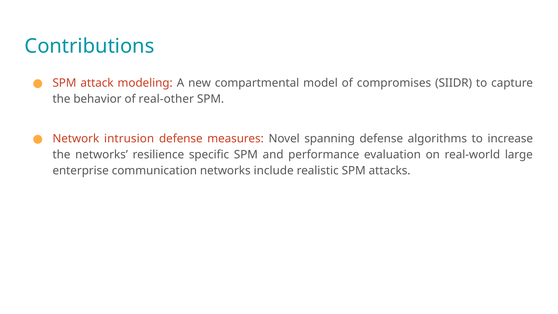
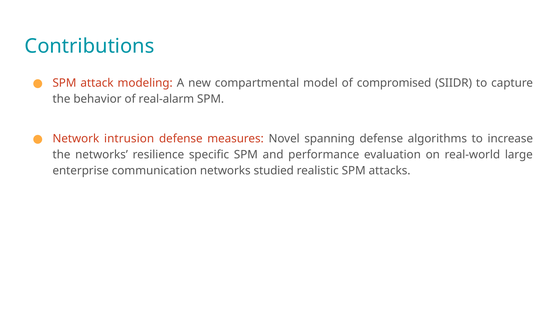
compromises: compromises -> compromised
real-other: real-other -> real-alarm
include: include -> studied
